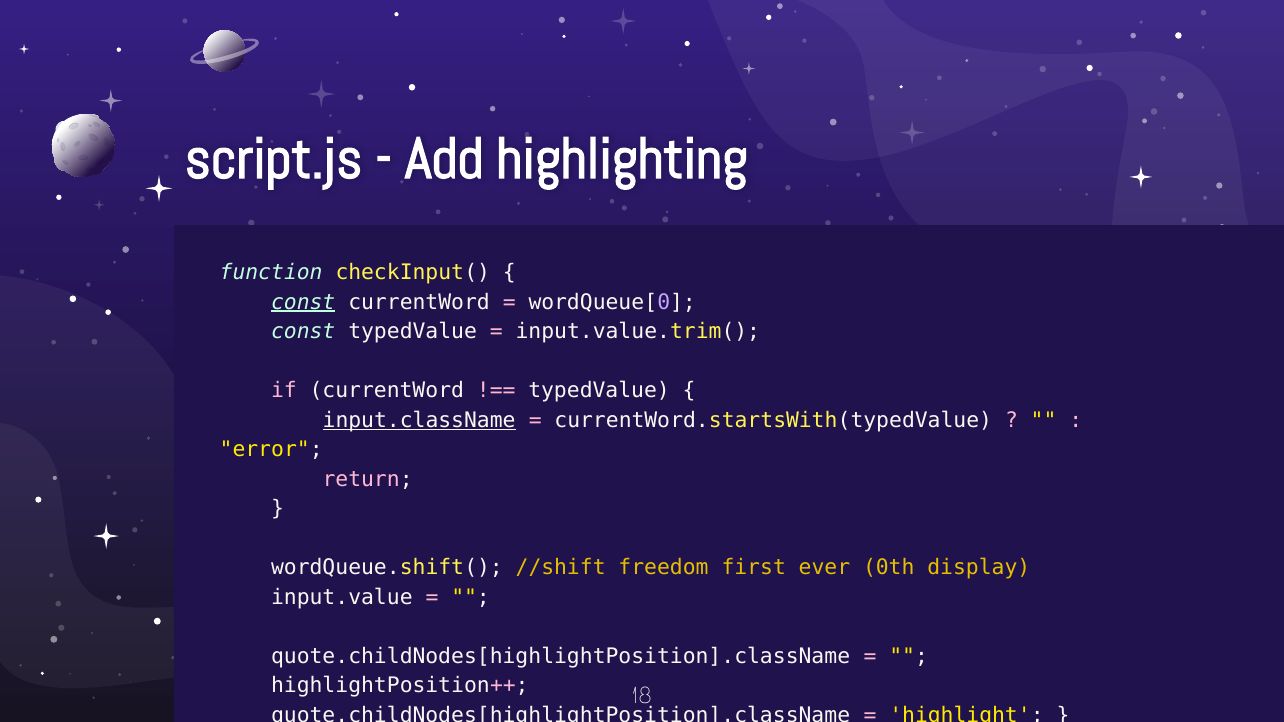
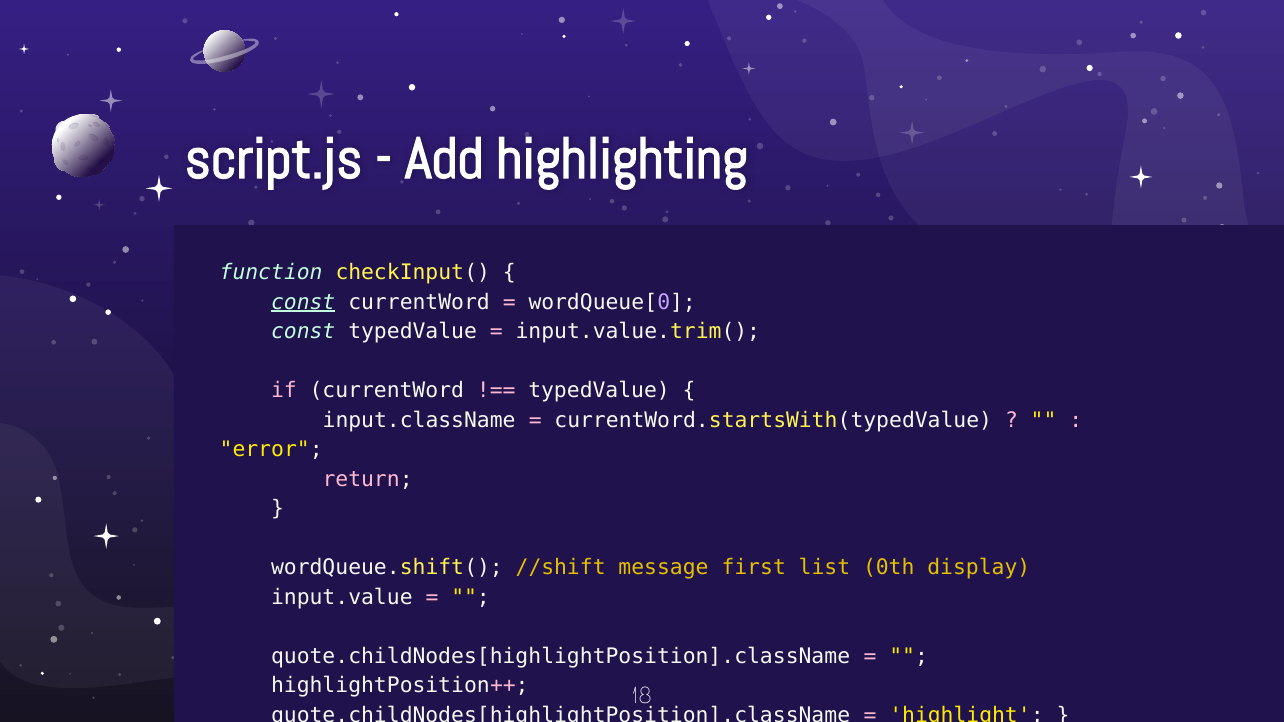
input.className underline: present -> none
freedom: freedom -> message
ever: ever -> list
